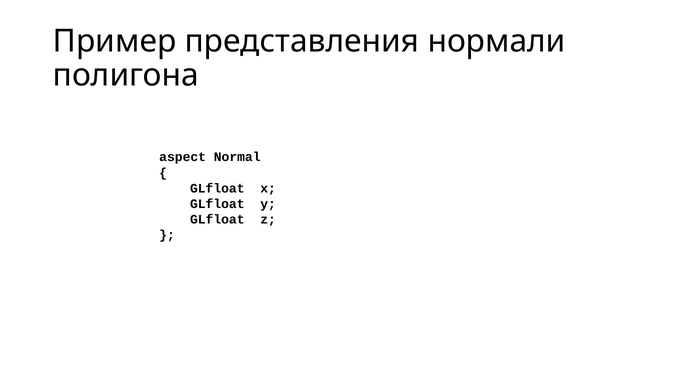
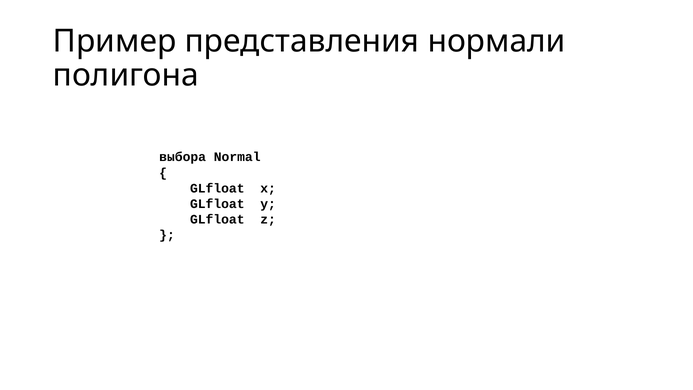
aspect: aspect -> выбора
